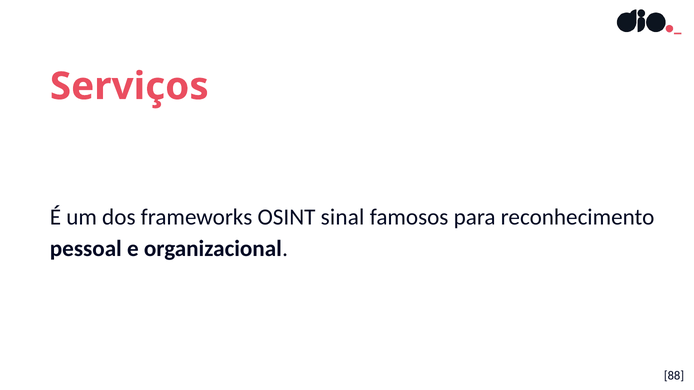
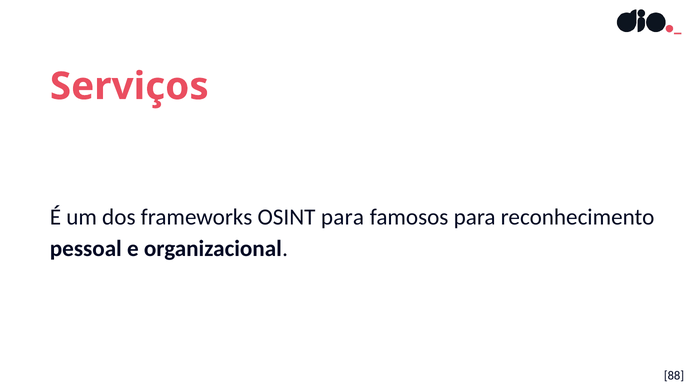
OSINT sinal: sinal -> para
